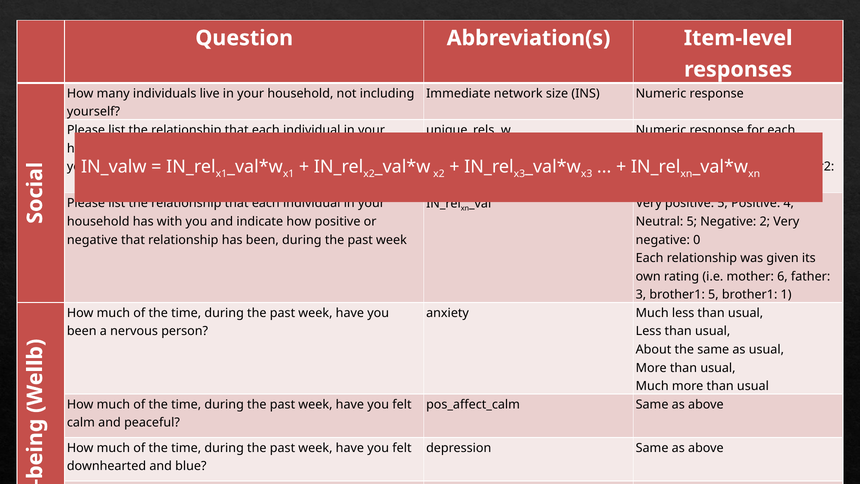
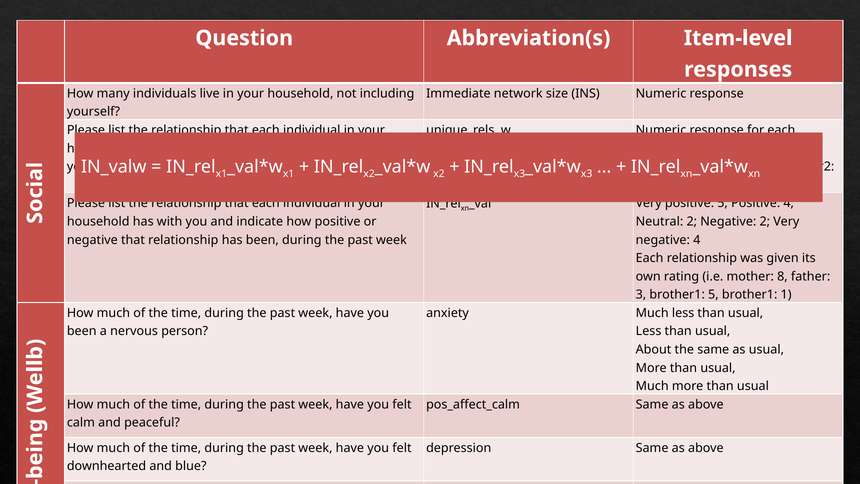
Neutral 5: 5 -> 2
negative 0: 0 -> 4
6: 6 -> 8
